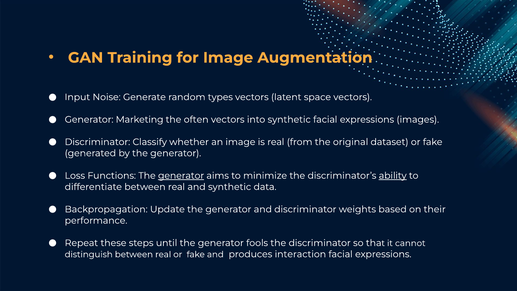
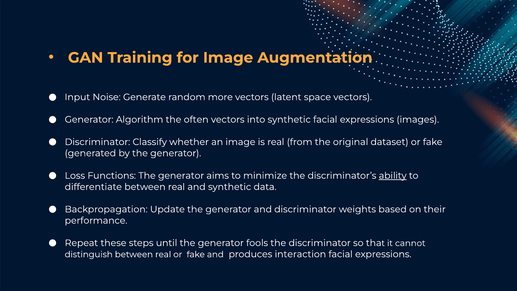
types: types -> more
Marketing: Marketing -> Algorithm
generator at (181, 176) underline: present -> none
